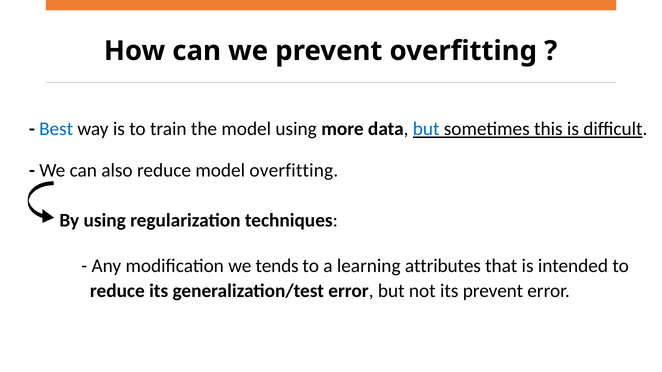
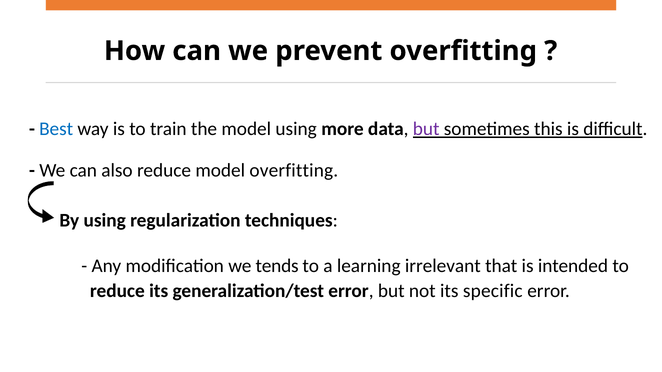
but at (426, 129) colour: blue -> purple
attributes: attributes -> irrelevant
its prevent: prevent -> specific
